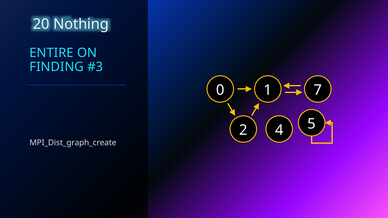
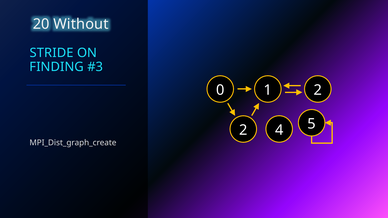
Nothing: Nothing -> Without
ENTIRE: ENTIRE -> STRIDE
1 7: 7 -> 2
